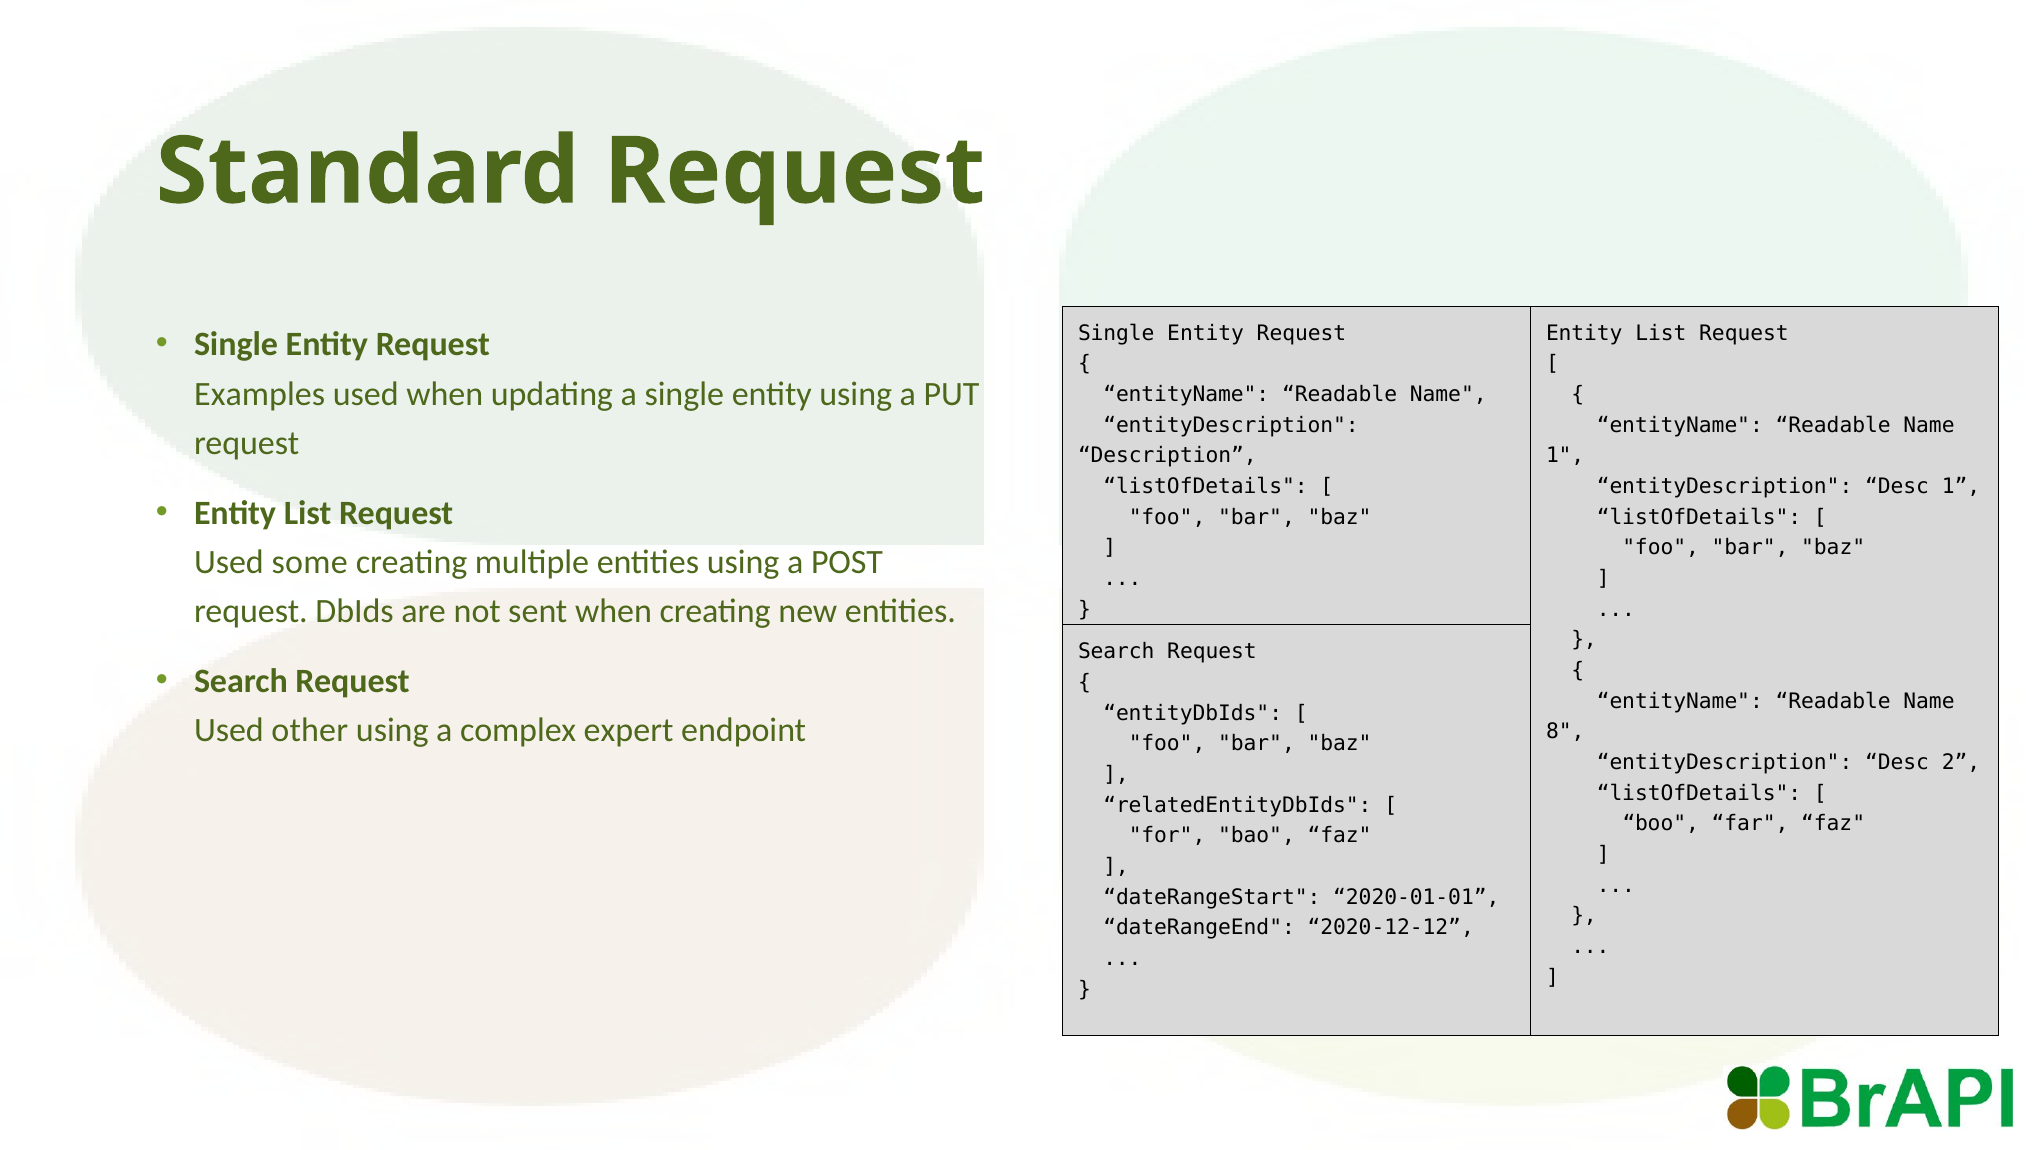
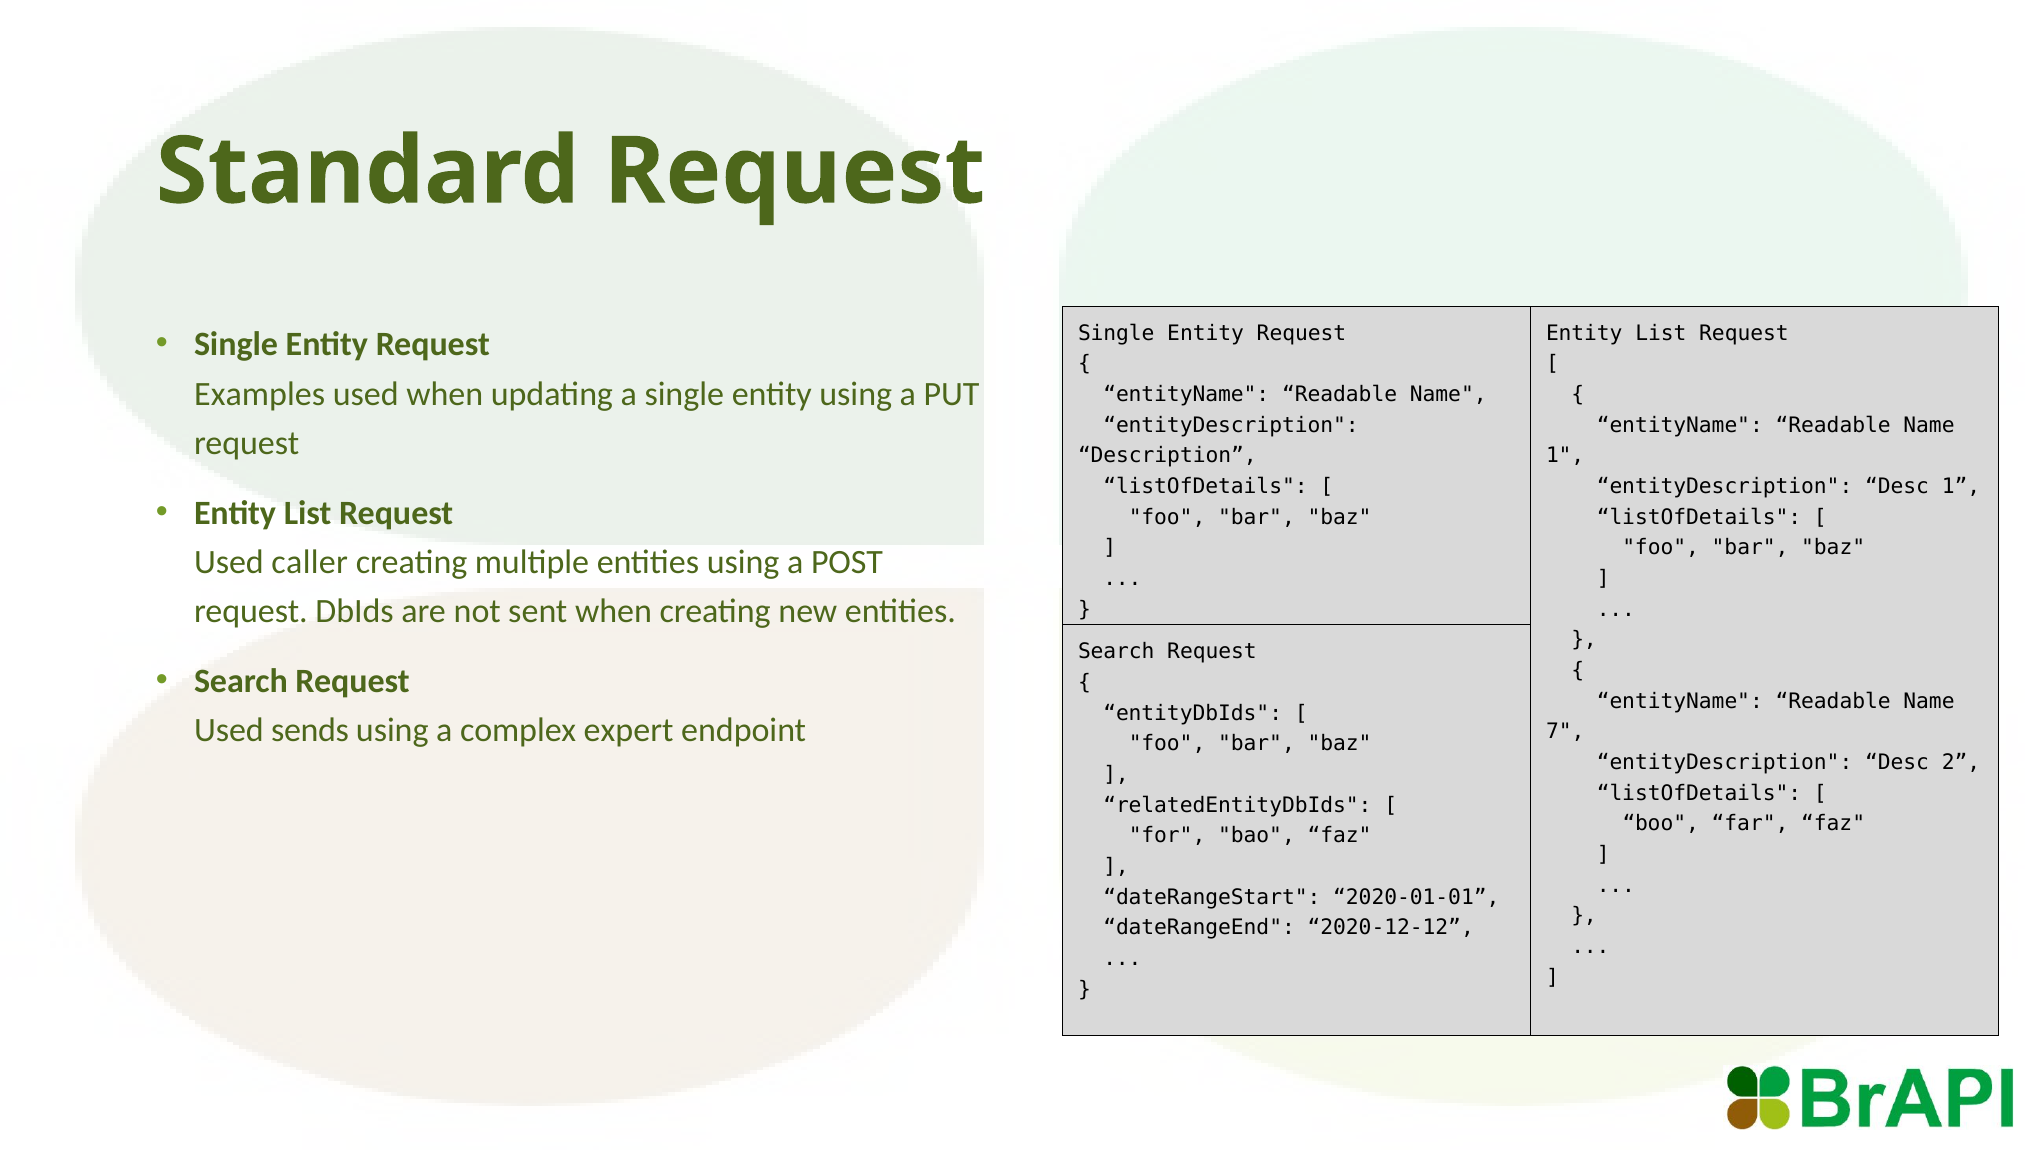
some: some -> caller
other: other -> sends
8: 8 -> 7
